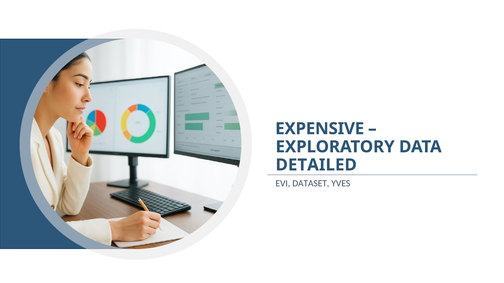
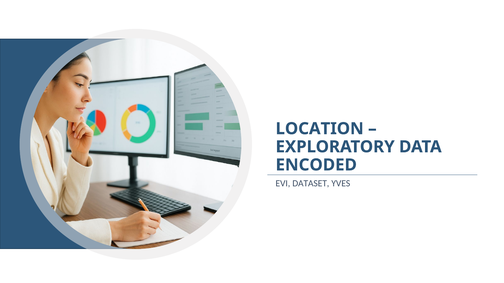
EXPENSIVE: EXPENSIVE -> LOCATION
DETAILED: DETAILED -> ENCODED
